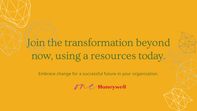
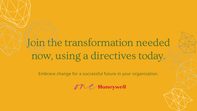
beyond: beyond -> needed
resources: resources -> directives
